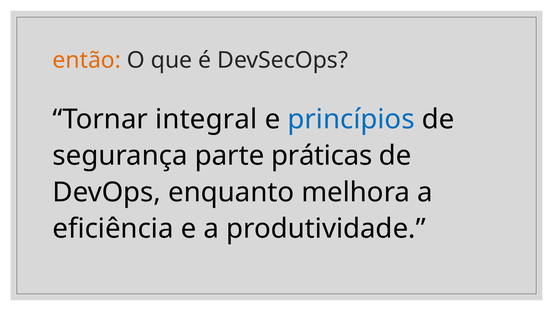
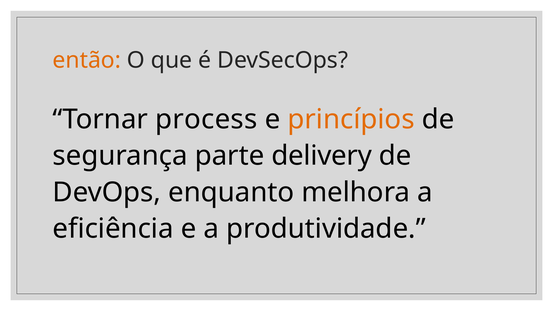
integral: integral -> process
princípios colour: blue -> orange
práticas: práticas -> delivery
